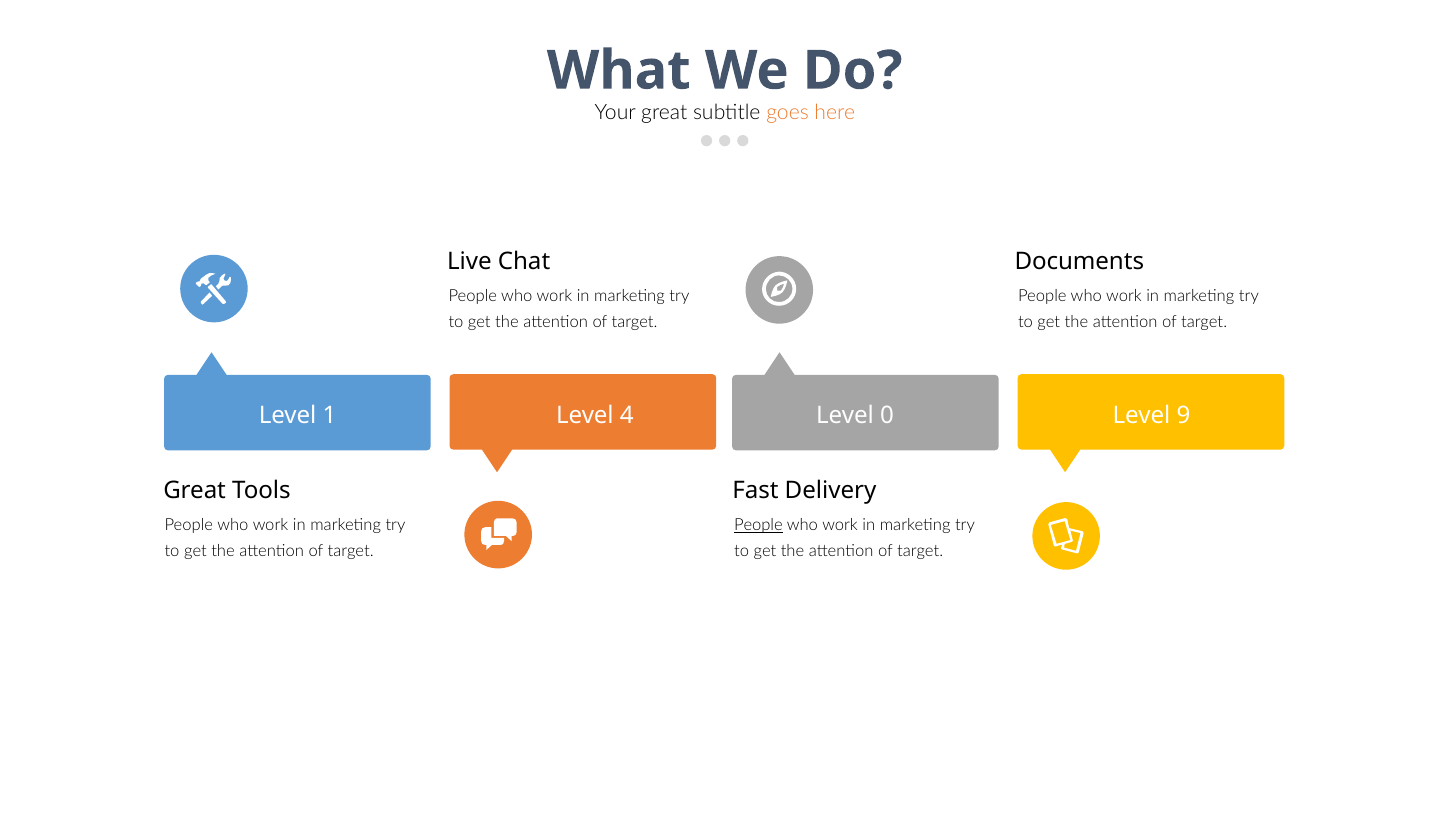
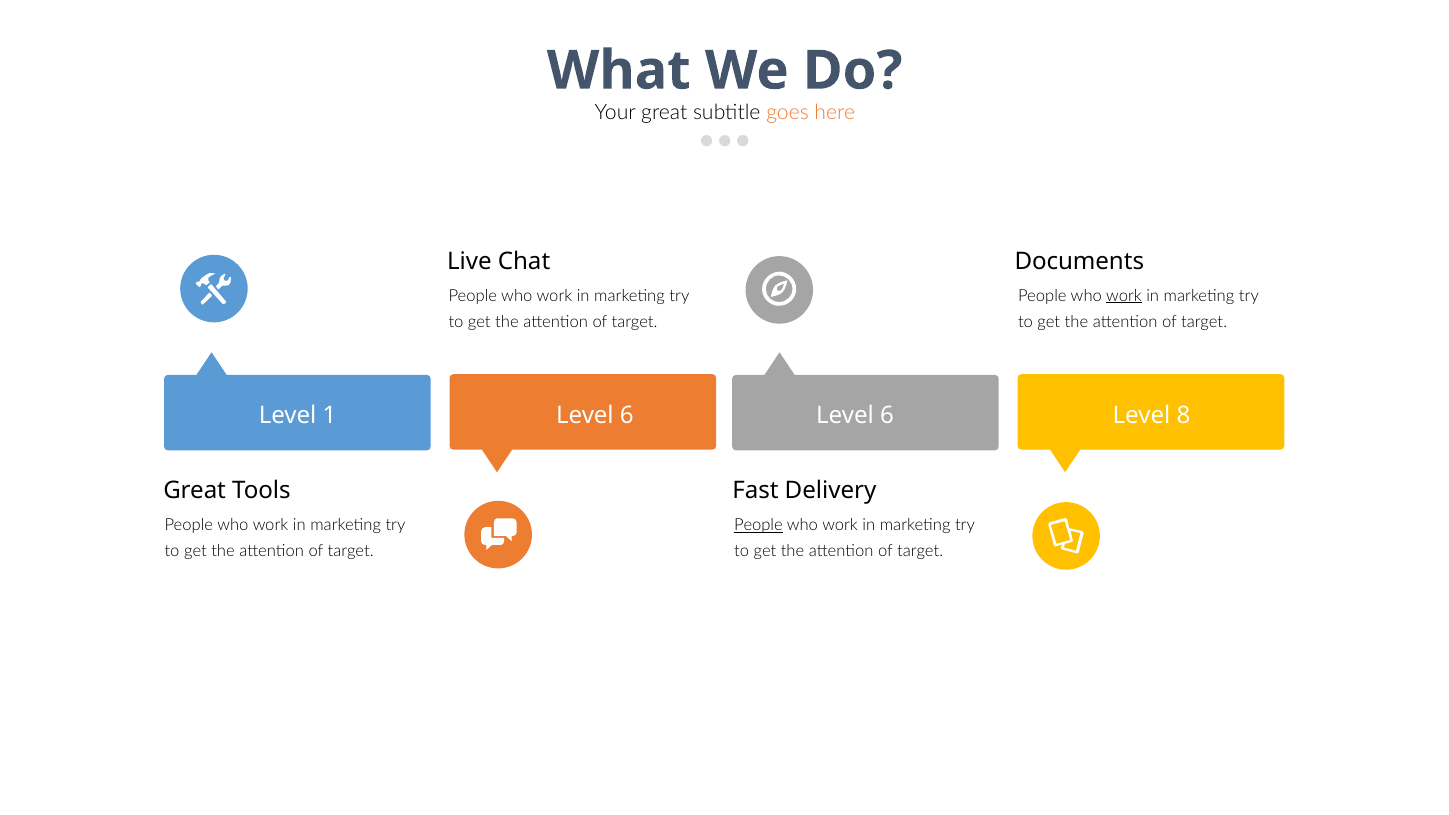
work at (1124, 296) underline: none -> present
4 at (627, 416): 4 -> 6
0 at (887, 416): 0 -> 6
9: 9 -> 8
